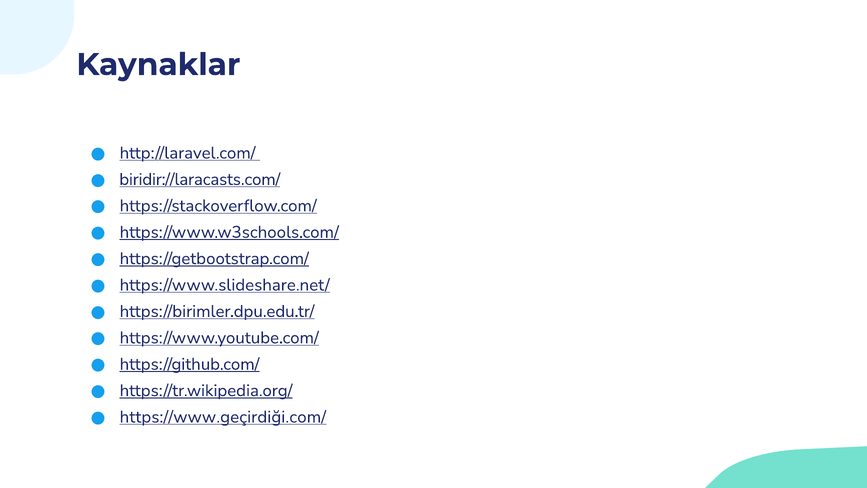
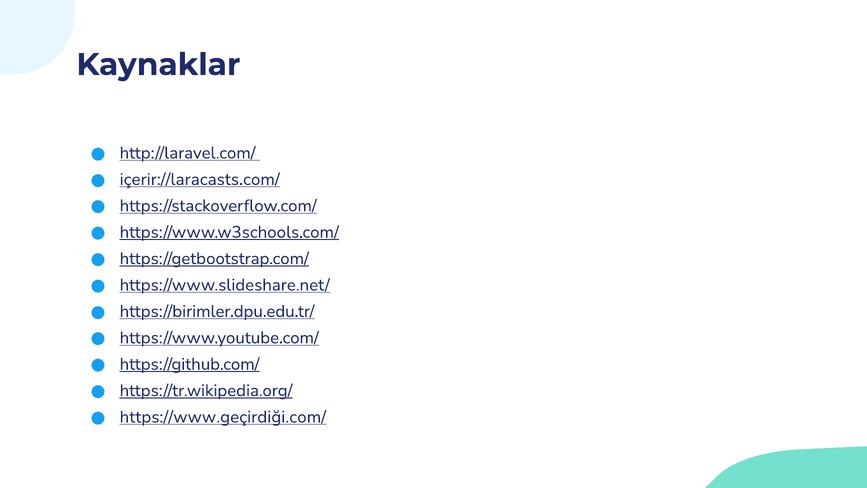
biridir://laracasts.com/: biridir://laracasts.com/ -> içerir://laracasts.com/
